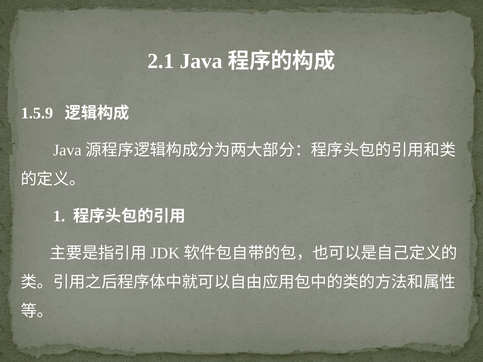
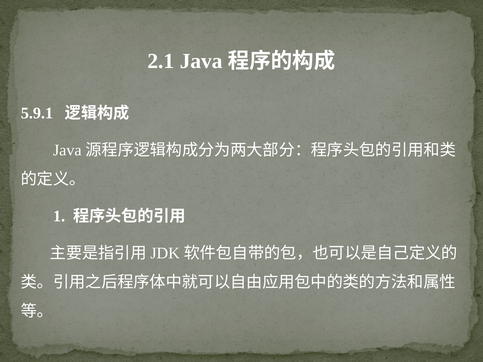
1.5.9: 1.5.9 -> 5.9.1
